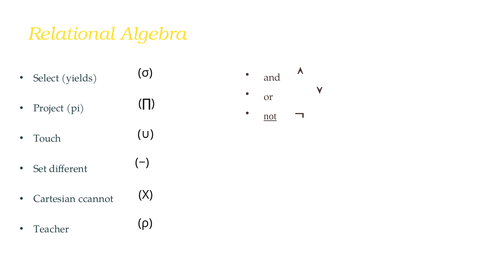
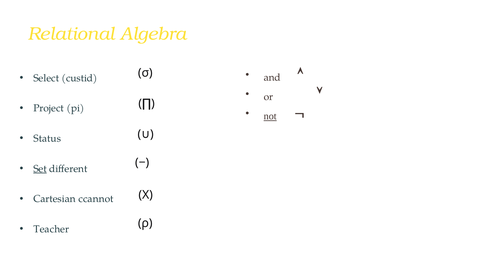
yields: yields -> custid
Touch: Touch -> Status
Set underline: none -> present
